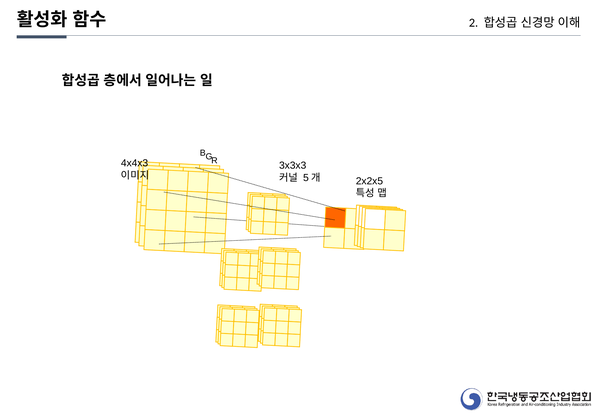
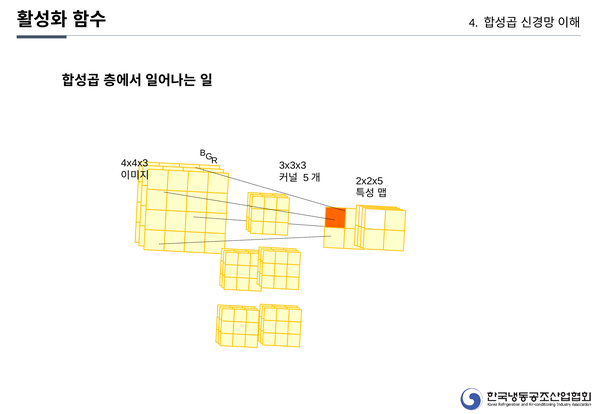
2: 2 -> 4
